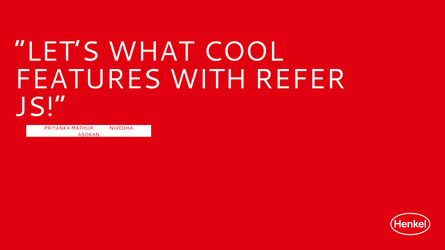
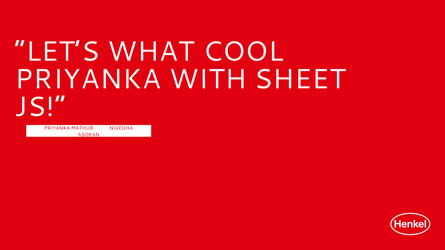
FEATURES at (88, 79): FEATURES -> PRIYANKA
REFER: REFER -> SHEET
